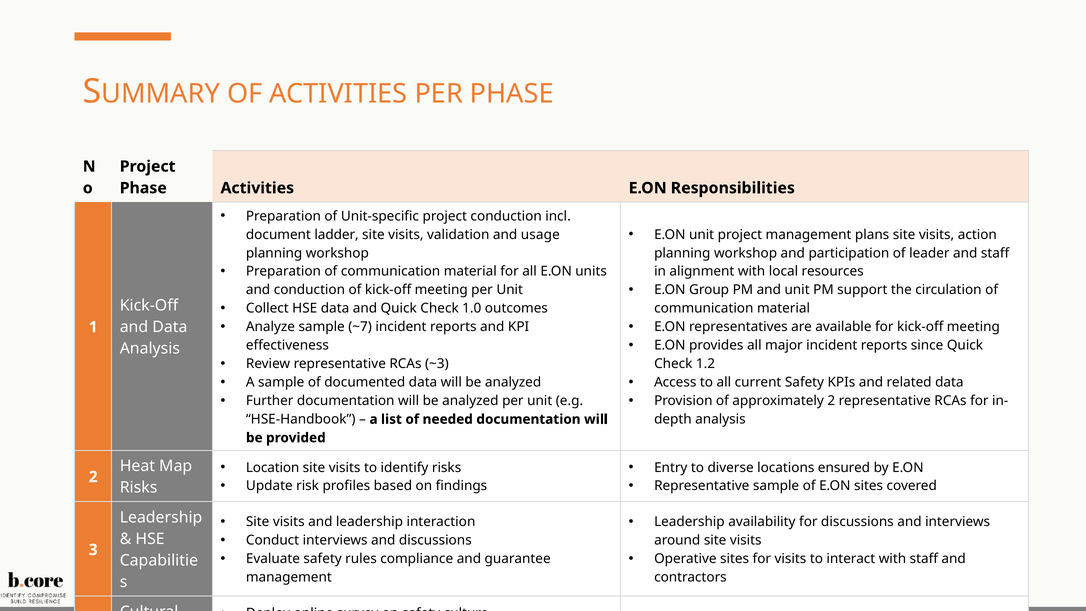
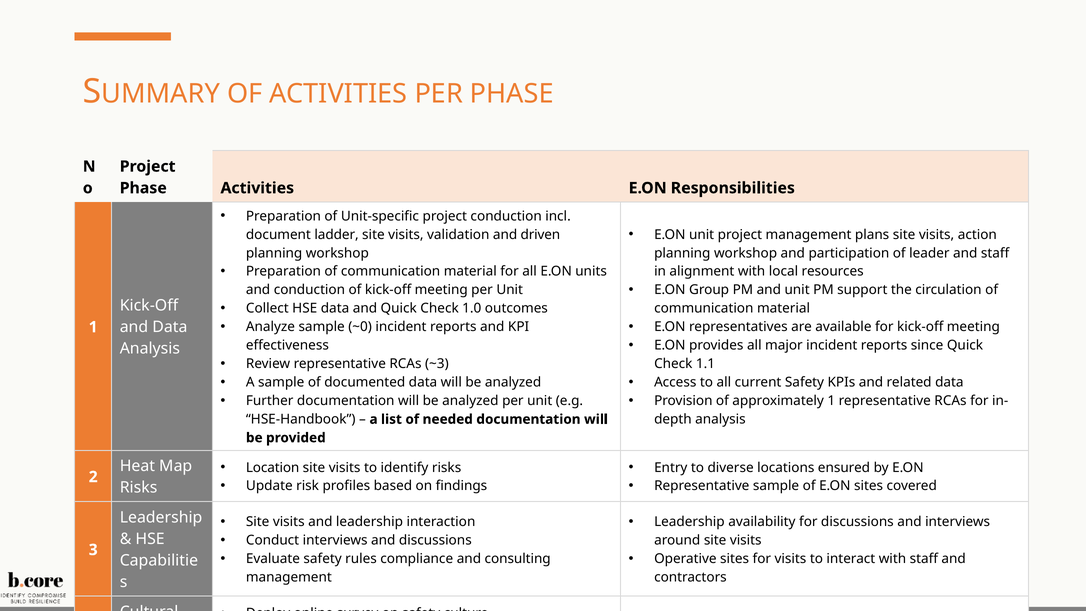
usage: usage -> driven
~7: ~7 -> ~0
1.2: 1.2 -> 1.1
approximately 2: 2 -> 1
guarantee: guarantee -> consulting
